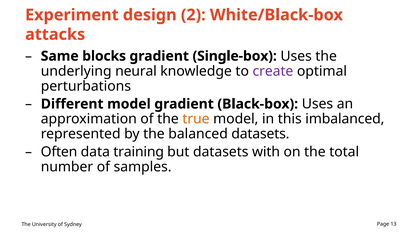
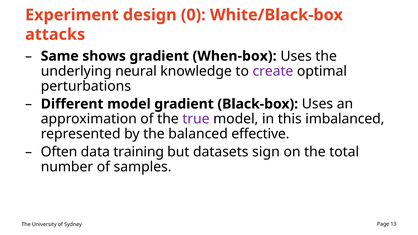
2: 2 -> 0
blocks: blocks -> shows
Single-box: Single-box -> When-box
true colour: orange -> purple
balanced datasets: datasets -> effective
with: with -> sign
